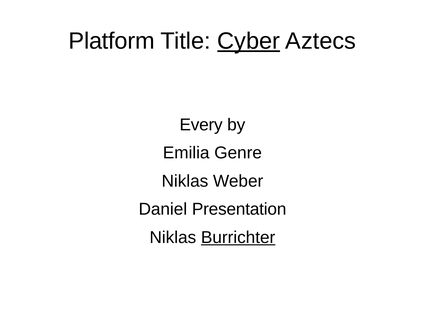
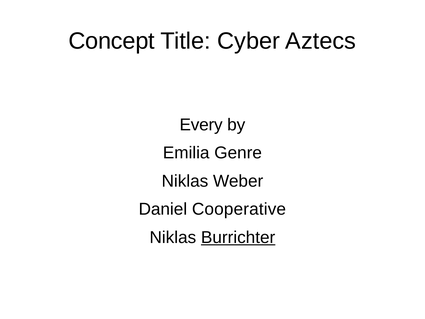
Platform: Platform -> Concept
Cyber underline: present -> none
Presentation: Presentation -> Cooperative
